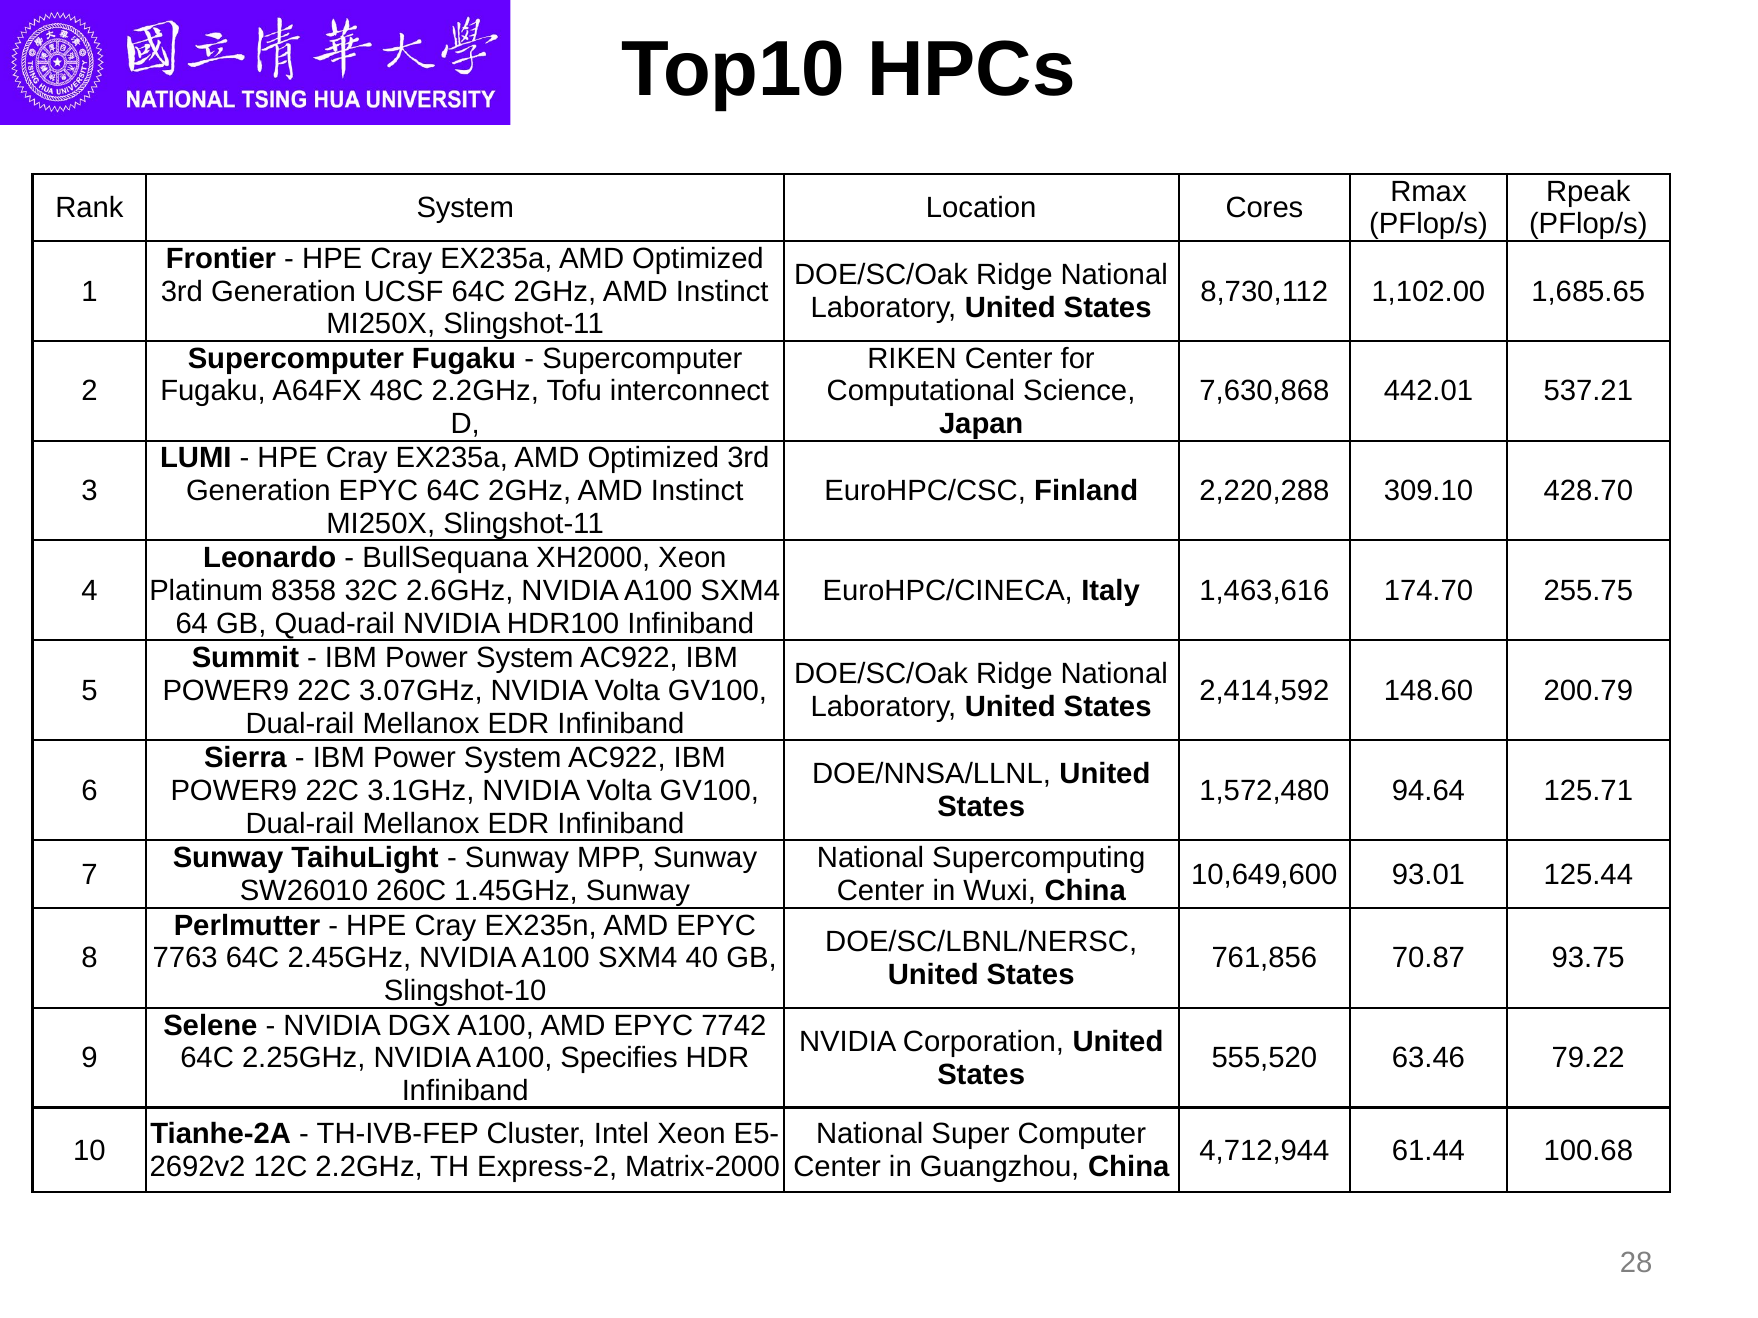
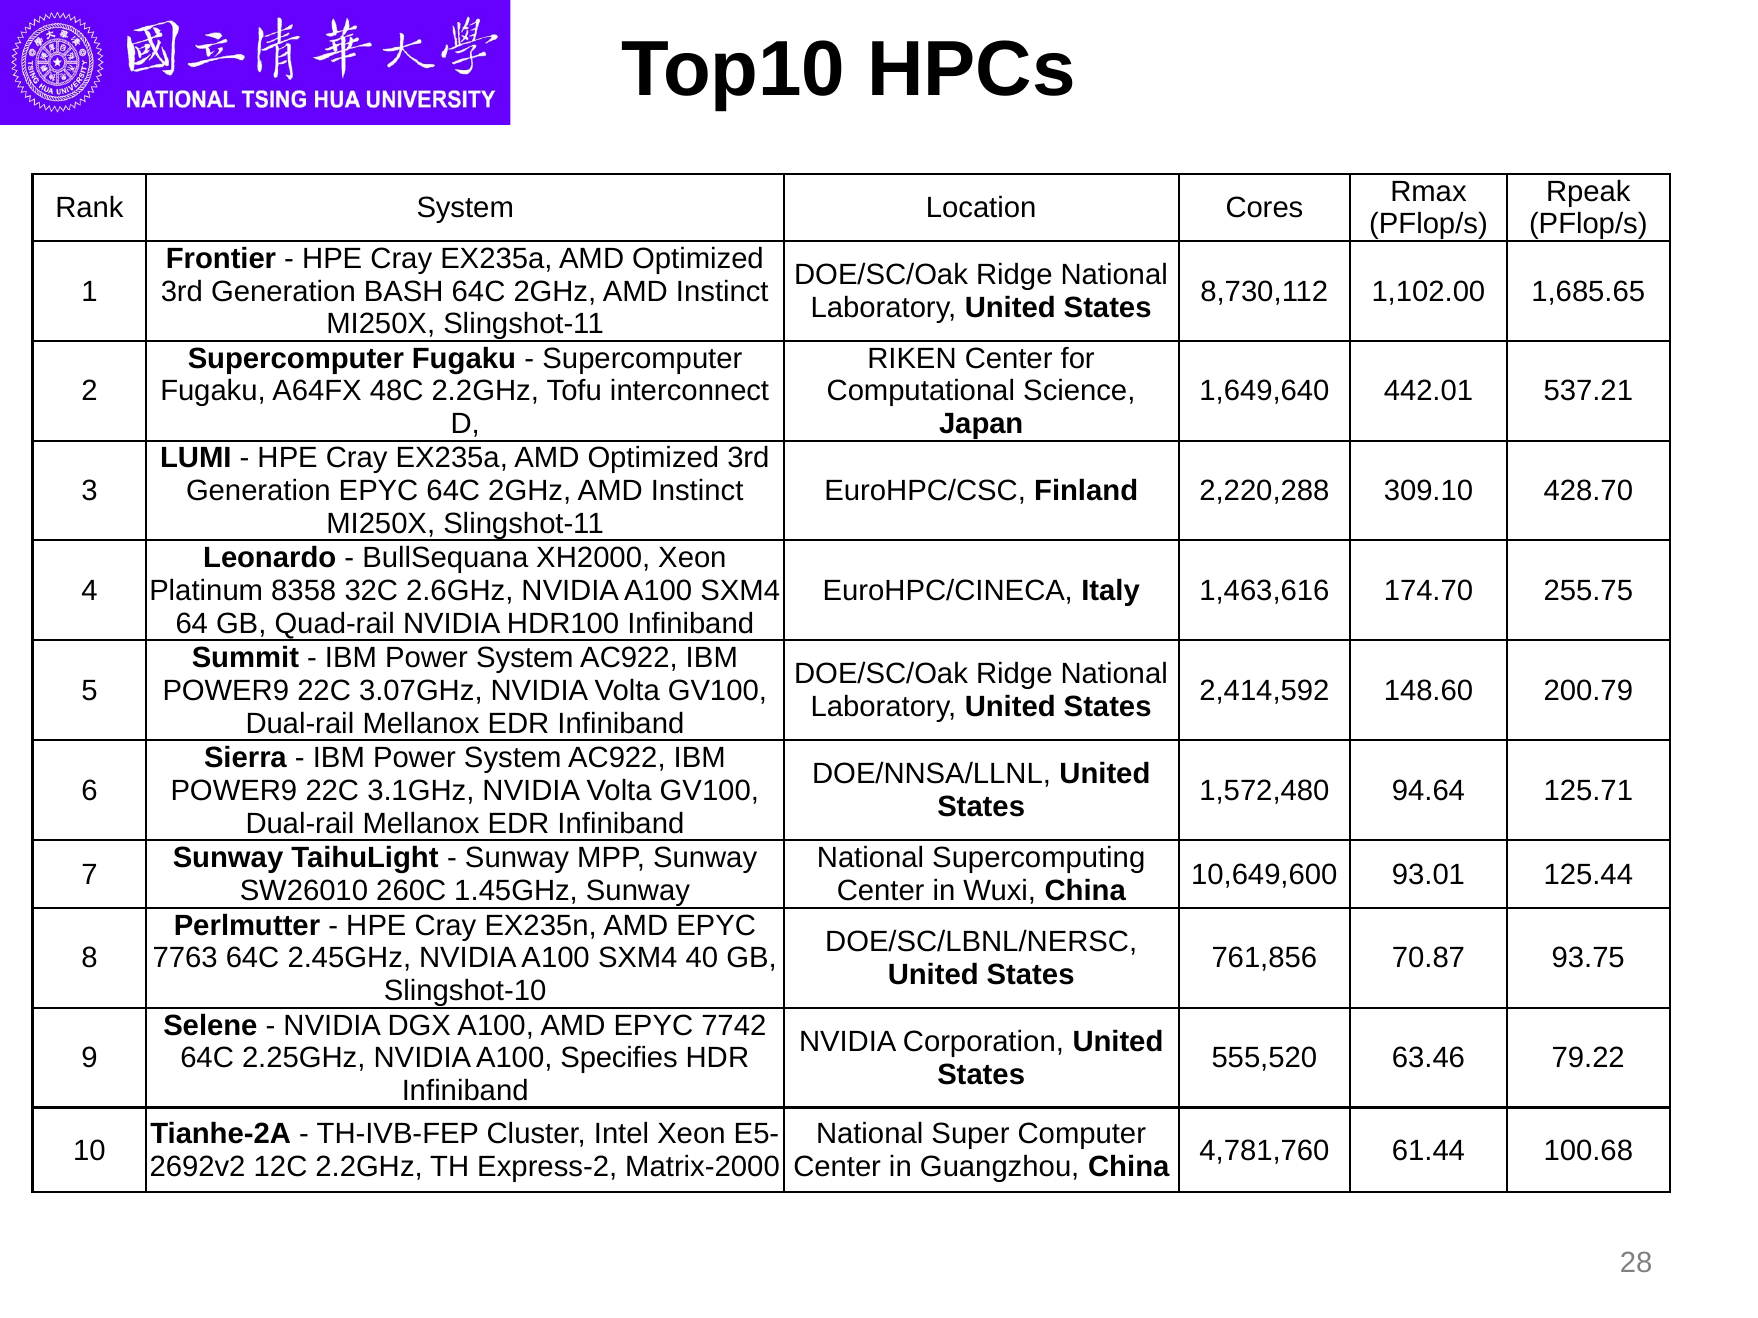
UCSF: UCSF -> BASH
7,630,868: 7,630,868 -> 1,649,640
4,712,944: 4,712,944 -> 4,781,760
